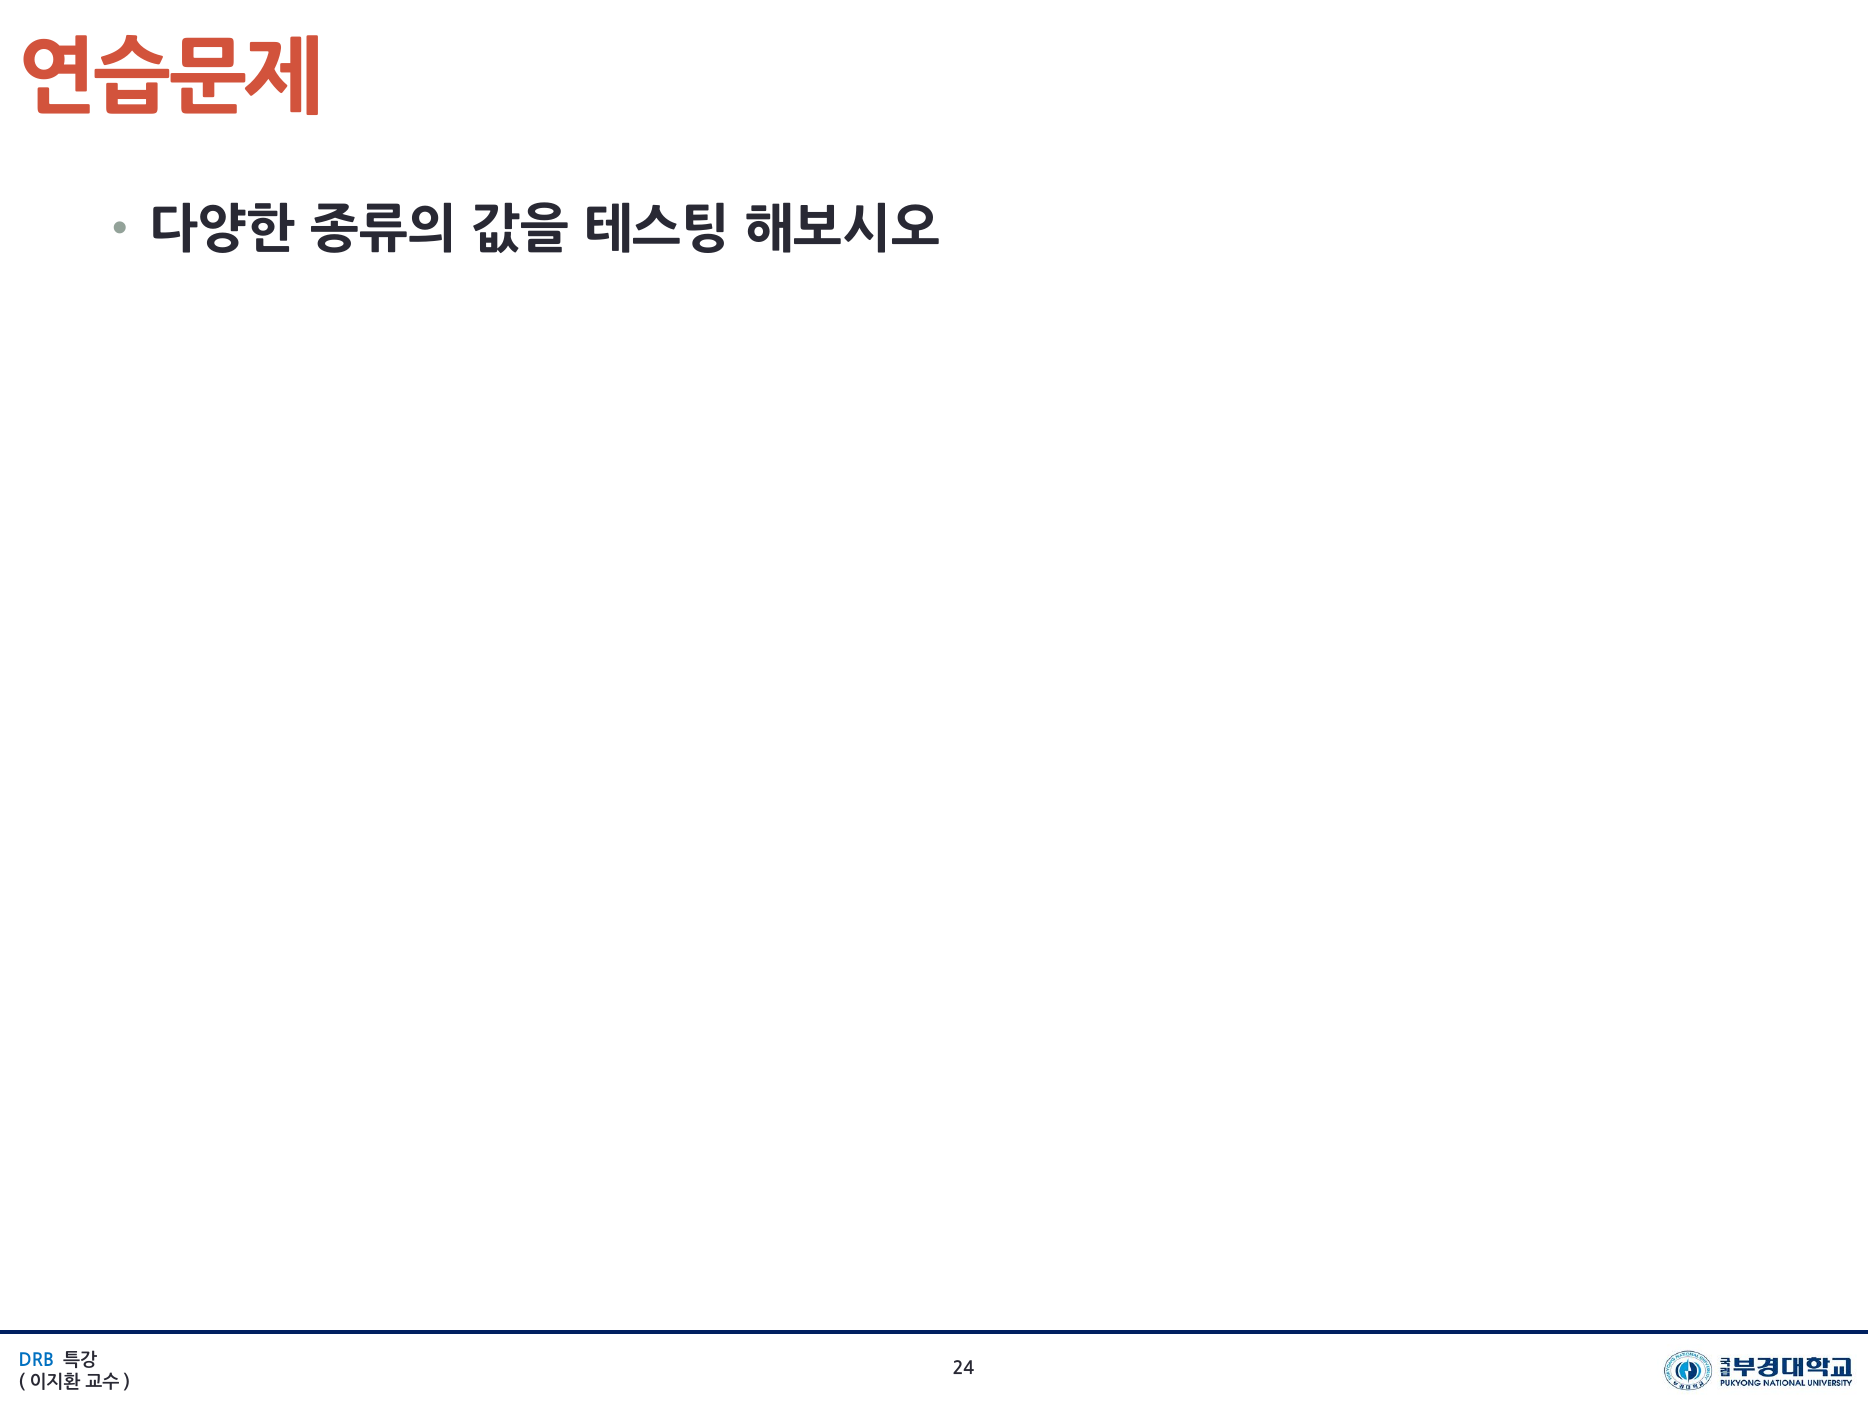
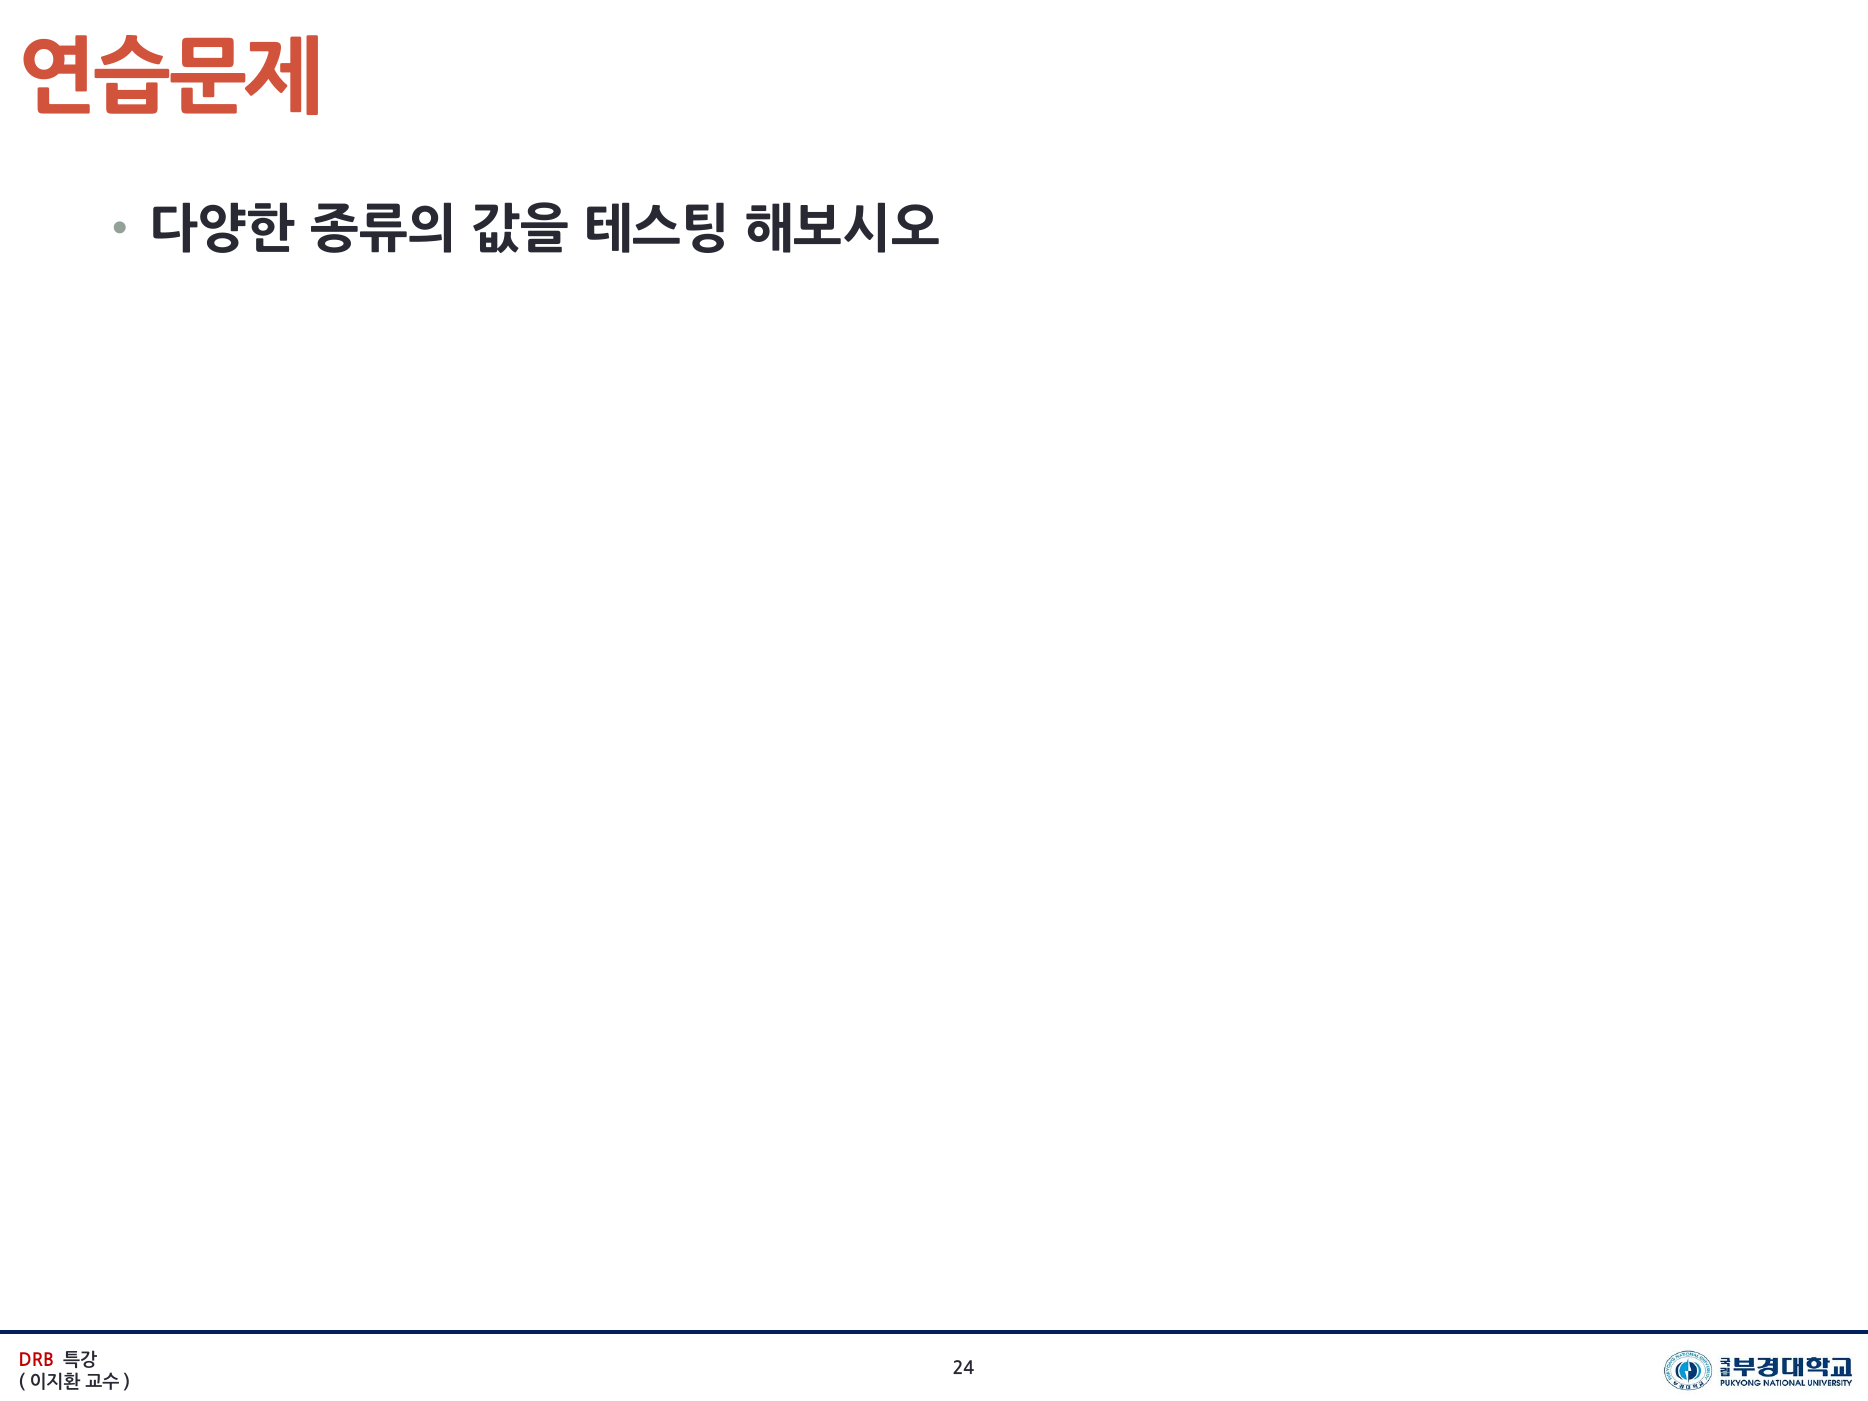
DRB colour: blue -> red
